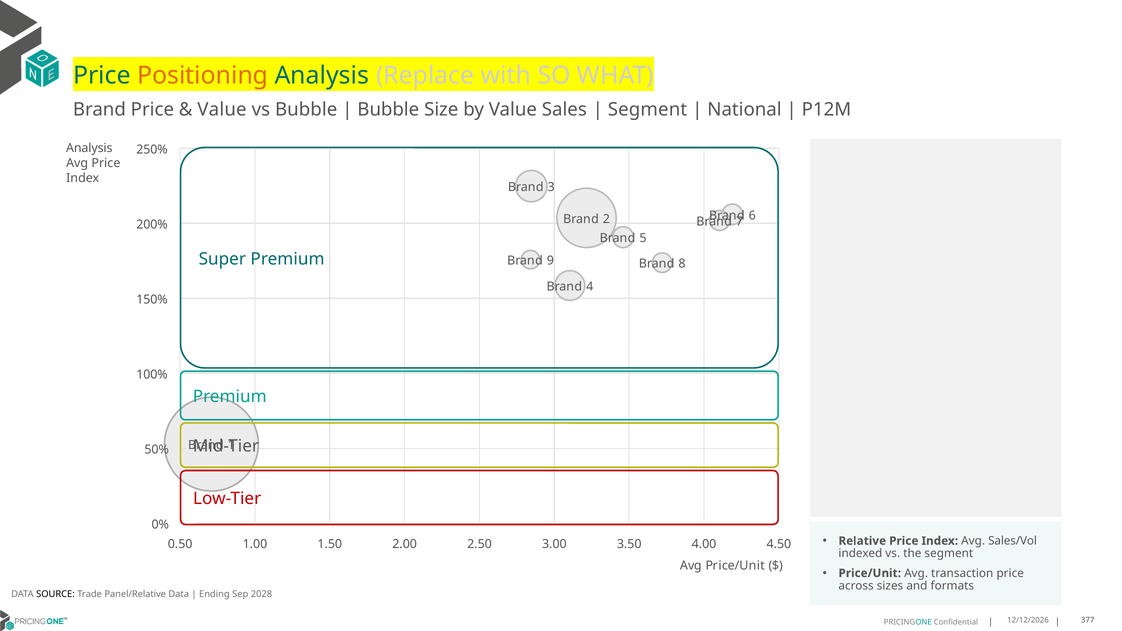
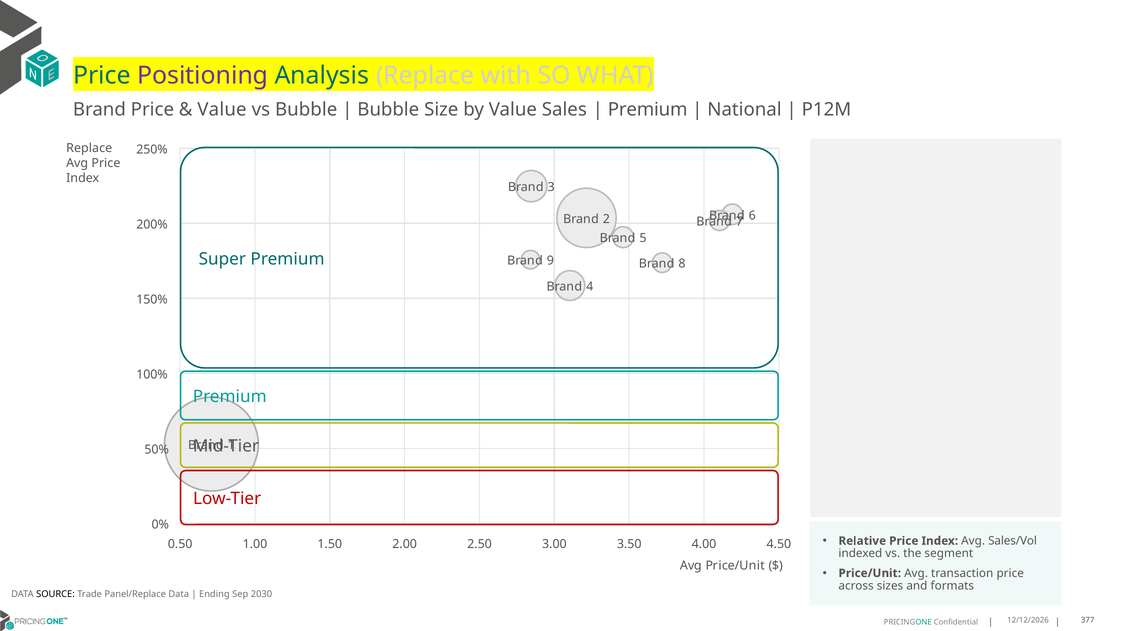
Positioning colour: orange -> purple
Segment at (648, 109): Segment -> Premium
Analysis at (89, 148): Analysis -> Replace
Panel/Relative: Panel/Relative -> Panel/Replace
2028: 2028 -> 2030
